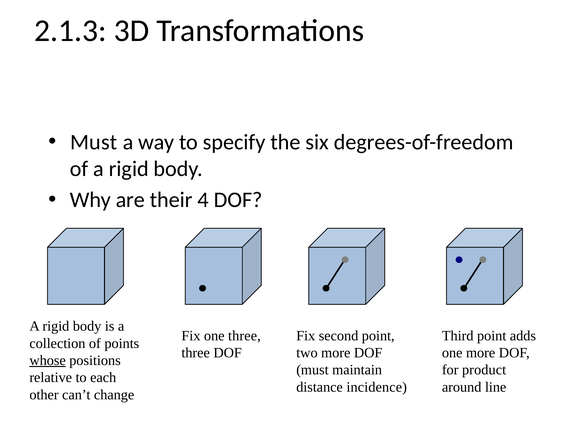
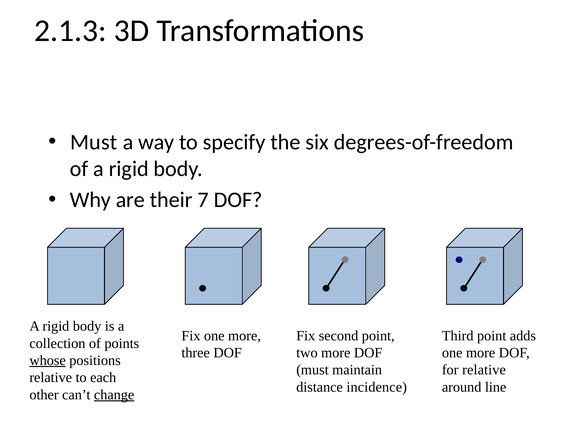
4: 4 -> 7
Fix one three: three -> more
for product: product -> relative
change underline: none -> present
